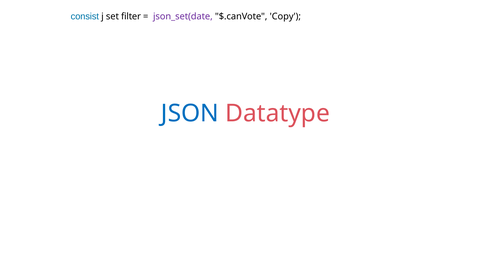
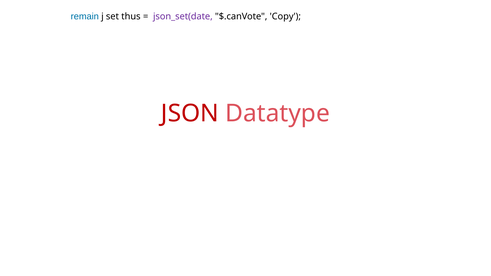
consist: consist -> remain
filter: filter -> thus
JSON colour: blue -> red
